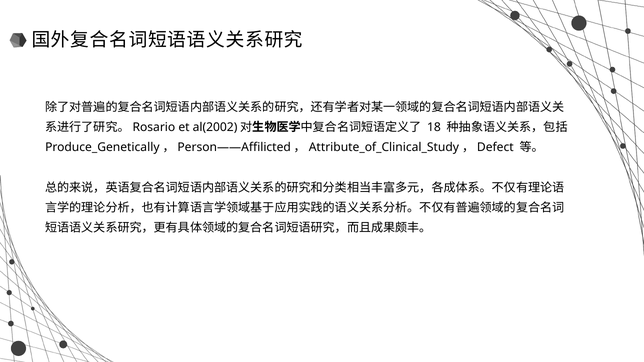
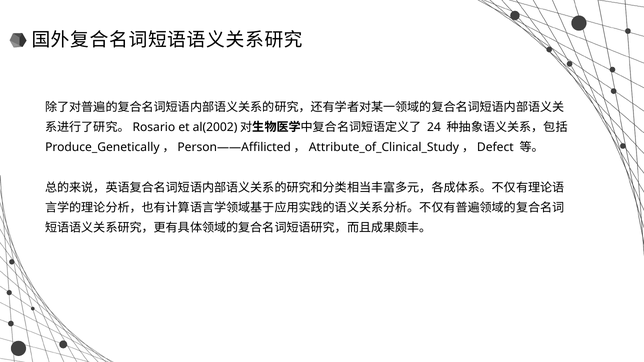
18: 18 -> 24
